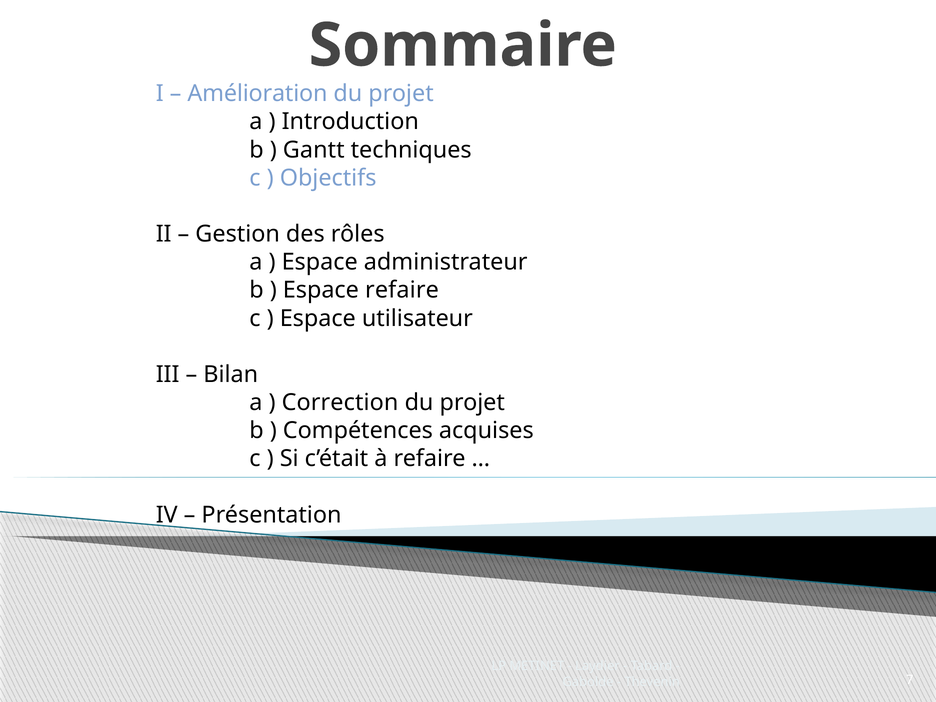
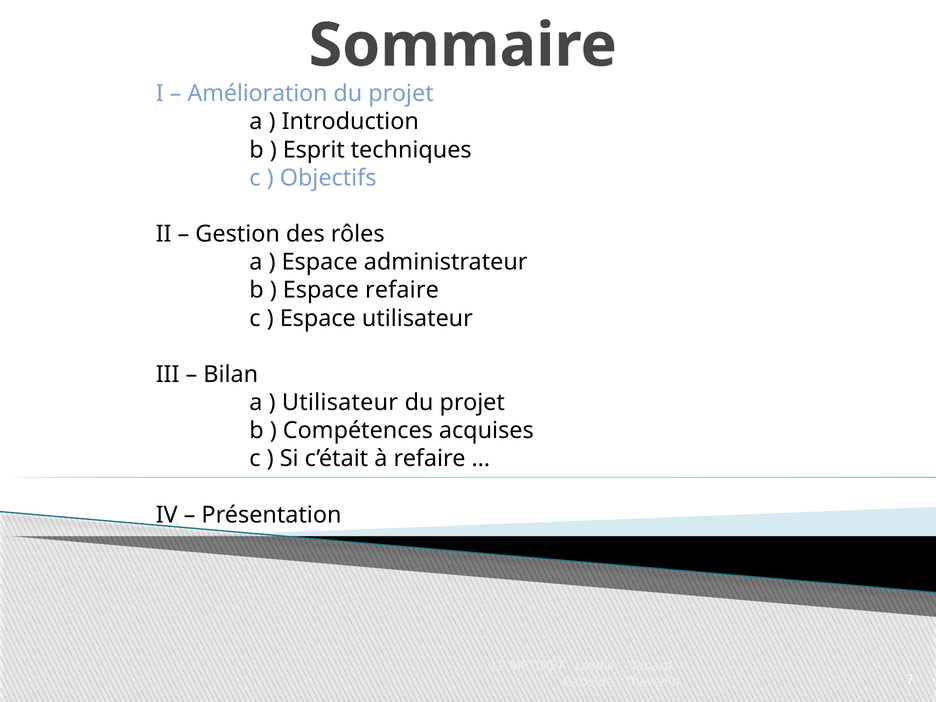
Gantt: Gantt -> Esprit
Correction at (340, 403): Correction -> Utilisateur
